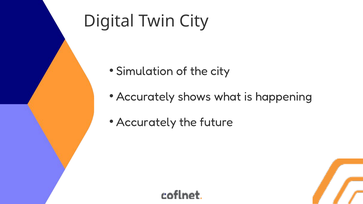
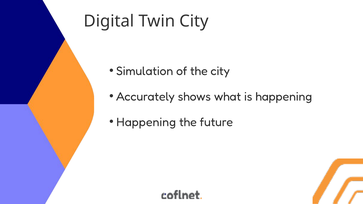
Accurately at (146, 122): Accurately -> Happening
